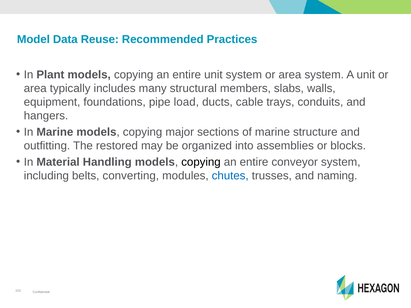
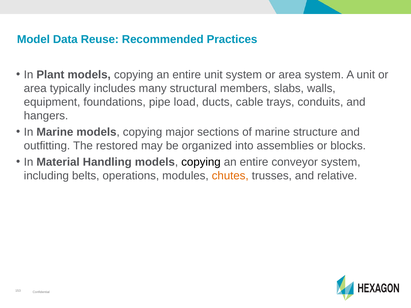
converting: converting -> operations
chutes colour: blue -> orange
naming: naming -> relative
